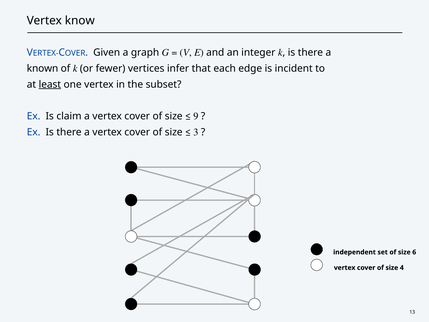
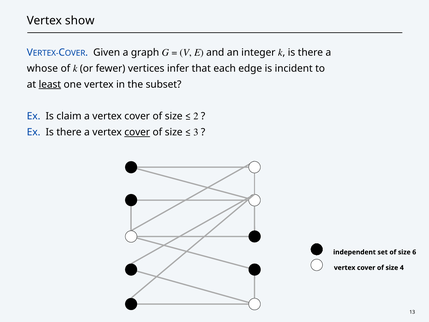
know: know -> show
known: known -> whose
9: 9 -> 2
cover at (137, 132) underline: none -> present
